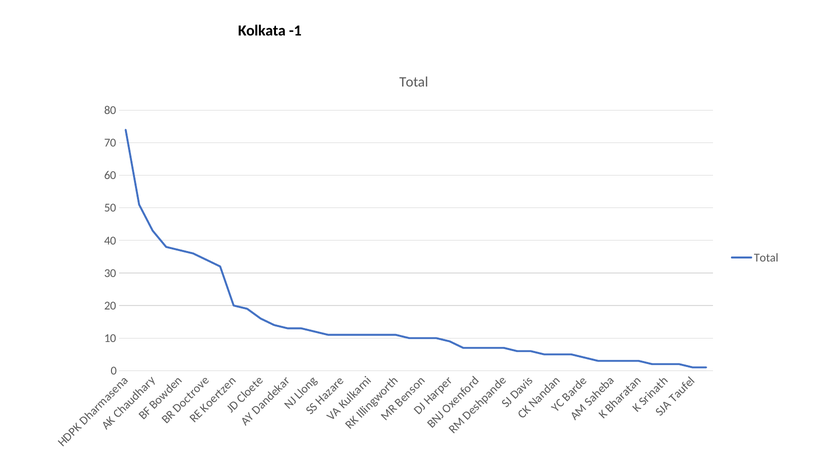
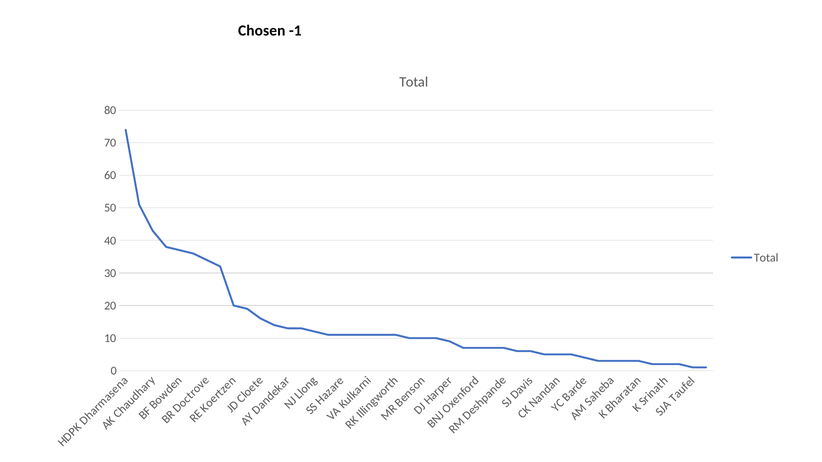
Kolkata: Kolkata -> Chosen
